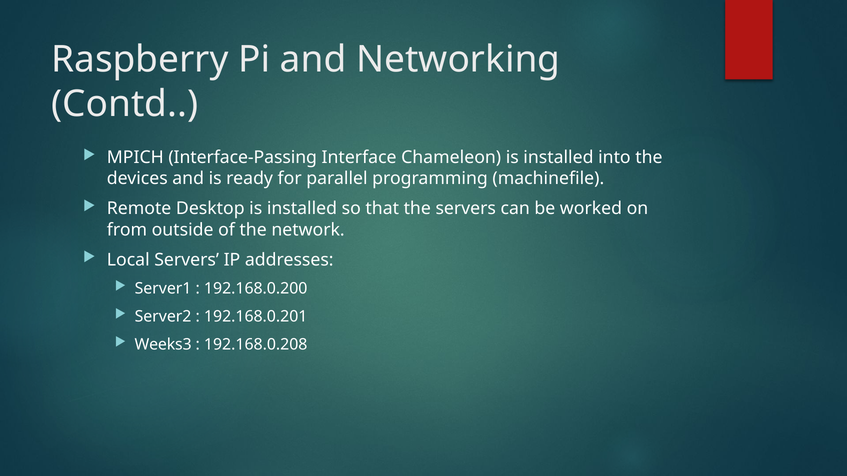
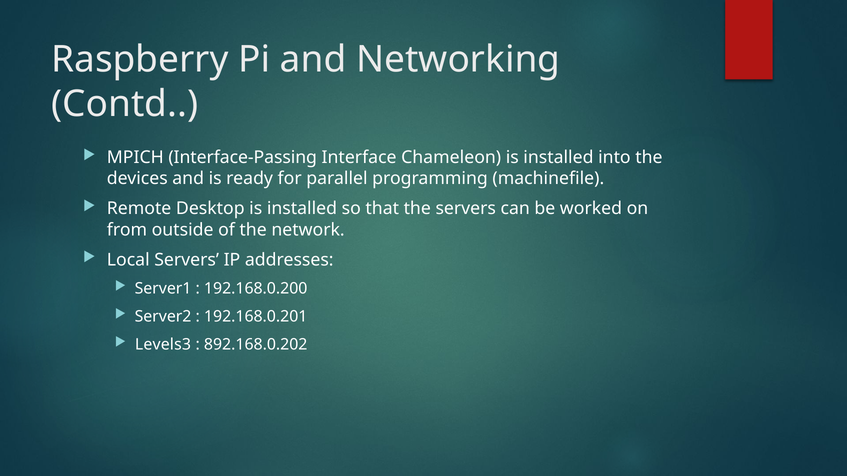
Weeks3: Weeks3 -> Levels3
192.168.0.208: 192.168.0.208 -> 892.168.0.202
